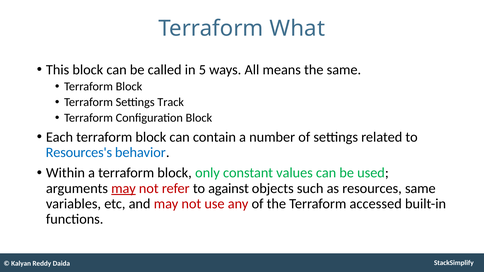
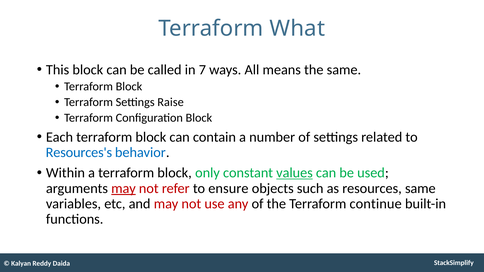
5: 5 -> 7
Track: Track -> Raise
values underline: none -> present
against: against -> ensure
accessed: accessed -> continue
